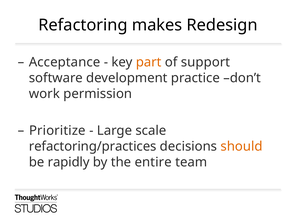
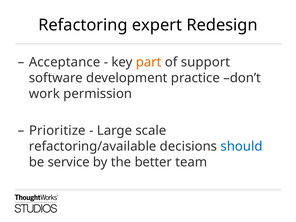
makes: makes -> expert
refactoring/practices: refactoring/practices -> refactoring/available
should colour: orange -> blue
rapidly: rapidly -> service
entire: entire -> better
